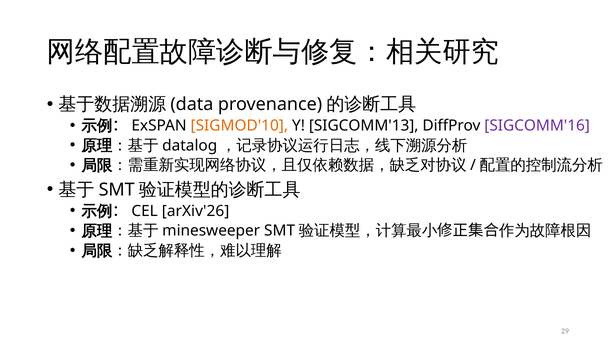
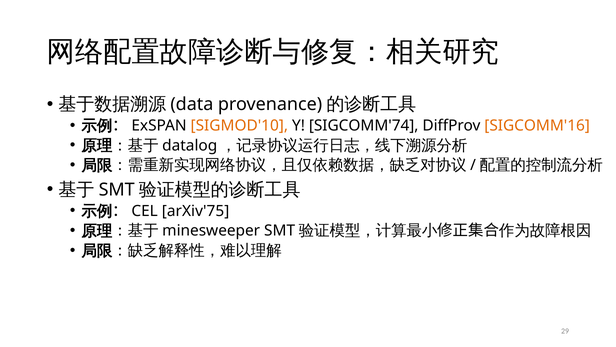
SIGCOMM'13: SIGCOMM'13 -> SIGCOMM'74
SIGCOMM'16 colour: purple -> orange
arXiv'26: arXiv'26 -> arXiv'75
